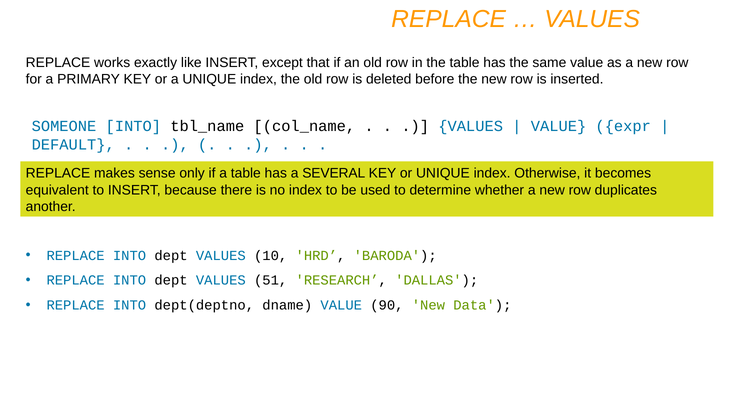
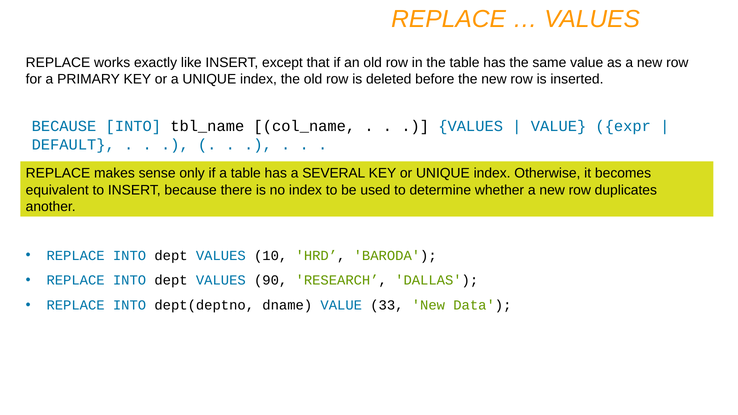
SOMEONE at (64, 126): SOMEONE -> BECAUSE
51: 51 -> 90
90: 90 -> 33
